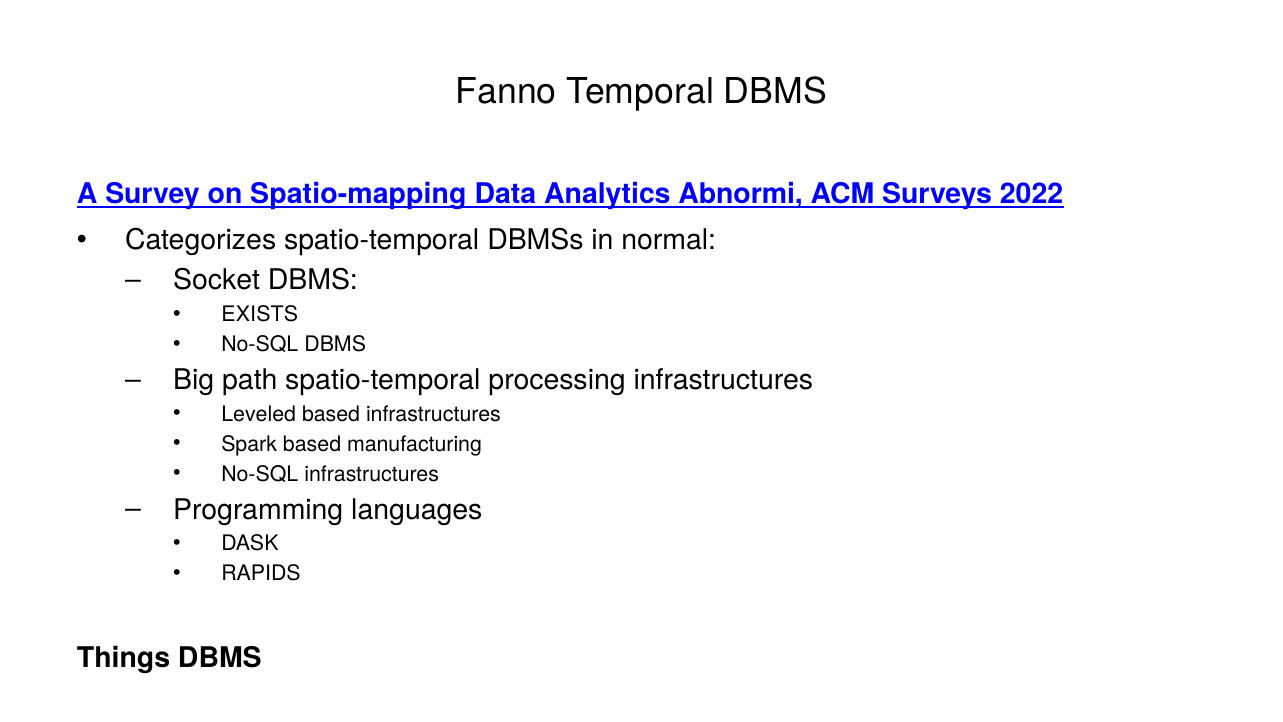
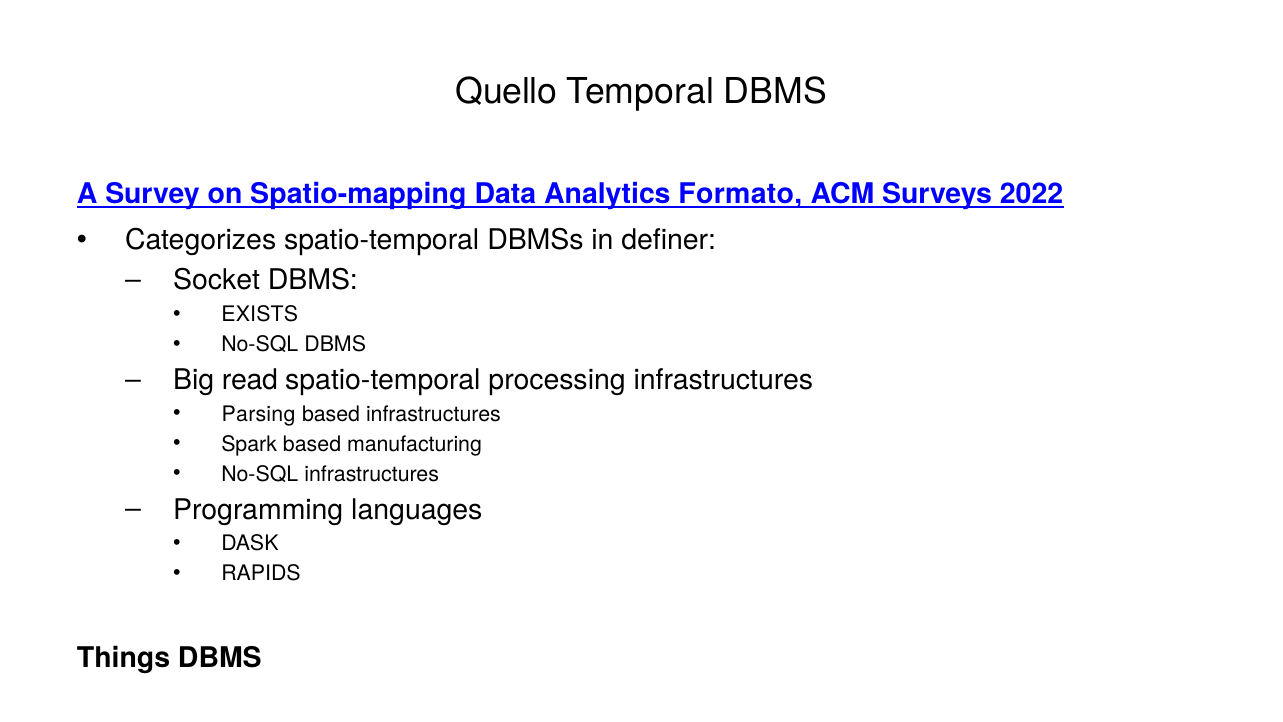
Fanno: Fanno -> Quello
Abnormi: Abnormi -> Formato
normal: normal -> definer
path: path -> read
Leveled: Leveled -> Parsing
